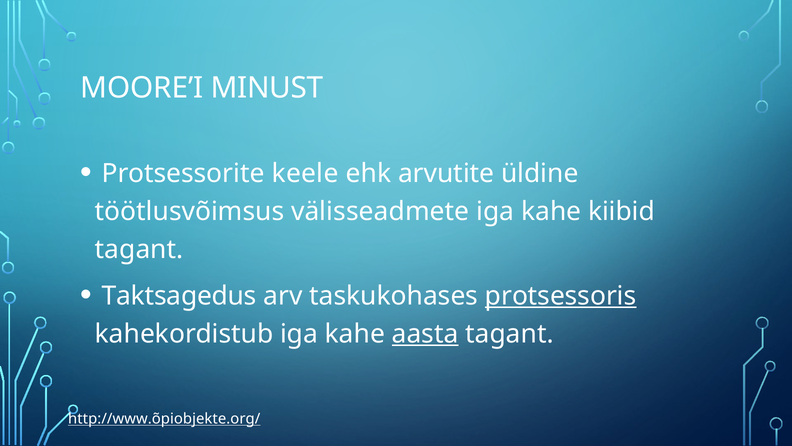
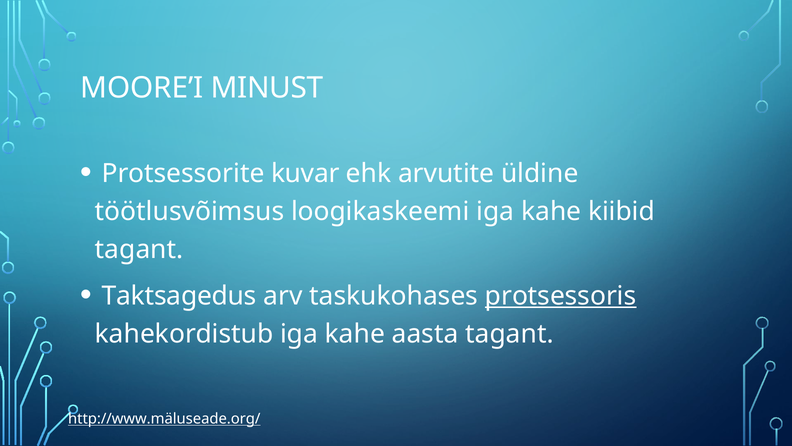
keele: keele -> kuvar
välisseadmete: välisseadmete -> loogikaskeemi
aasta underline: present -> none
http://www.õpiobjekte.org/: http://www.õpiobjekte.org/ -> http://www.mäluseade.org/
